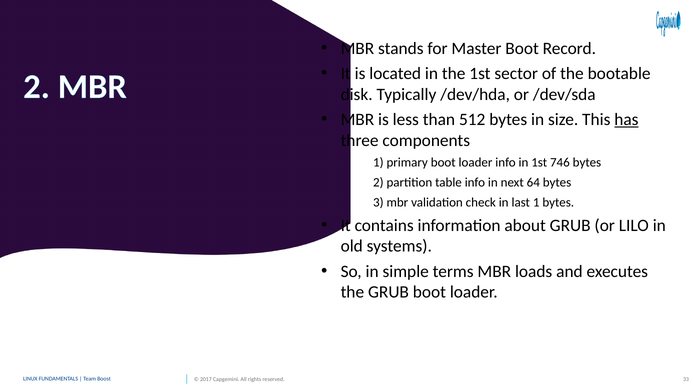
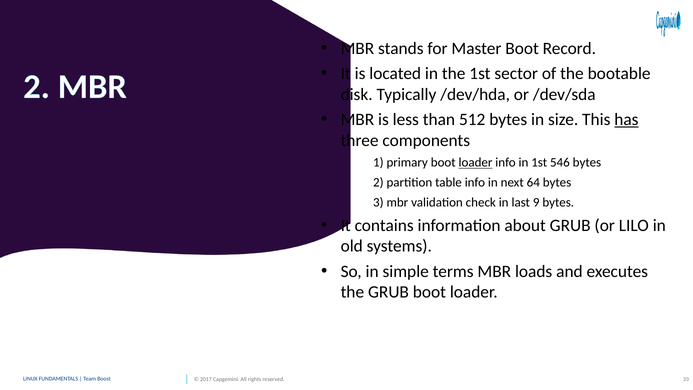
loader at (476, 163) underline: none -> present
746: 746 -> 546
last 1: 1 -> 9
